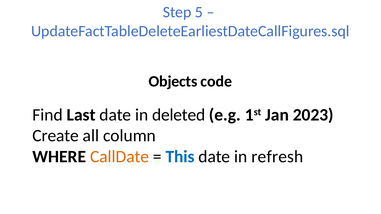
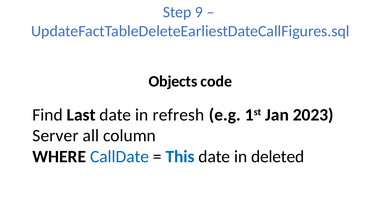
5: 5 -> 9
deleted: deleted -> refresh
Create: Create -> Server
CallDate colour: orange -> blue
refresh: refresh -> deleted
